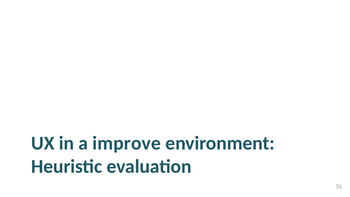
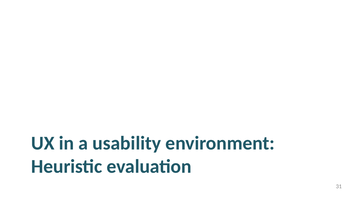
improve: improve -> usability
